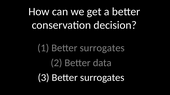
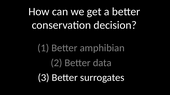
1 Better surrogates: surrogates -> amphibian
